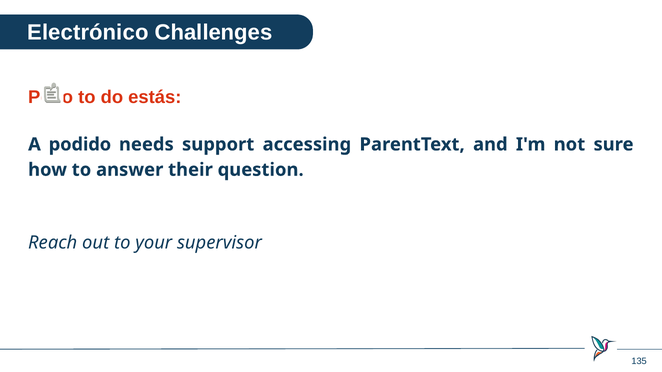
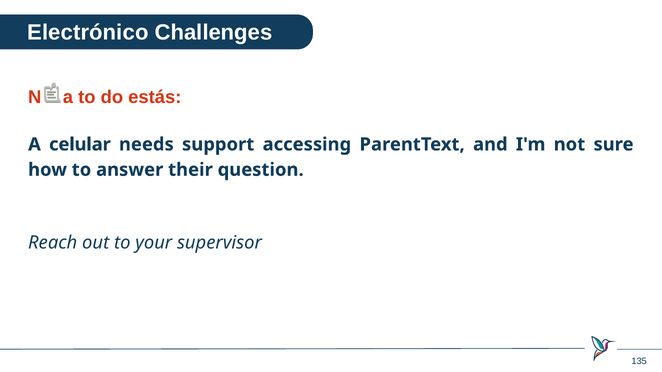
Poco: Poco -> Nada
podido: podido -> celular
